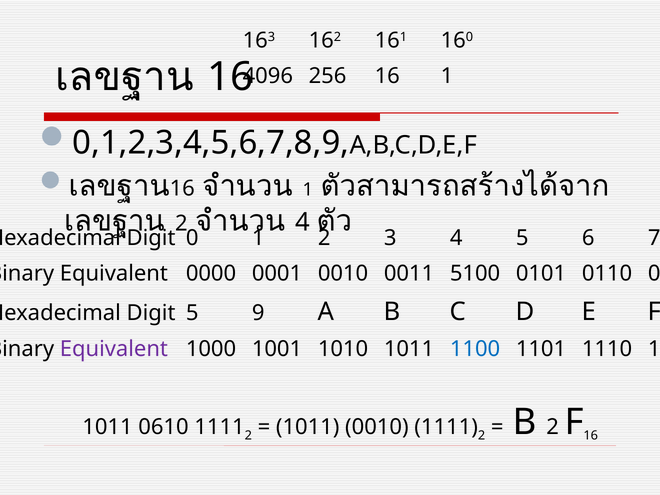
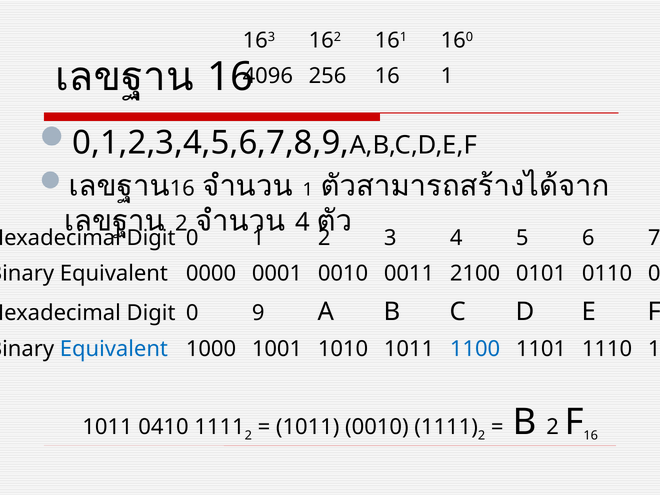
5100: 5100 -> 2100
5 at (192, 313): 5 -> 0
Equivalent at (114, 349) colour: purple -> blue
0610: 0610 -> 0410
